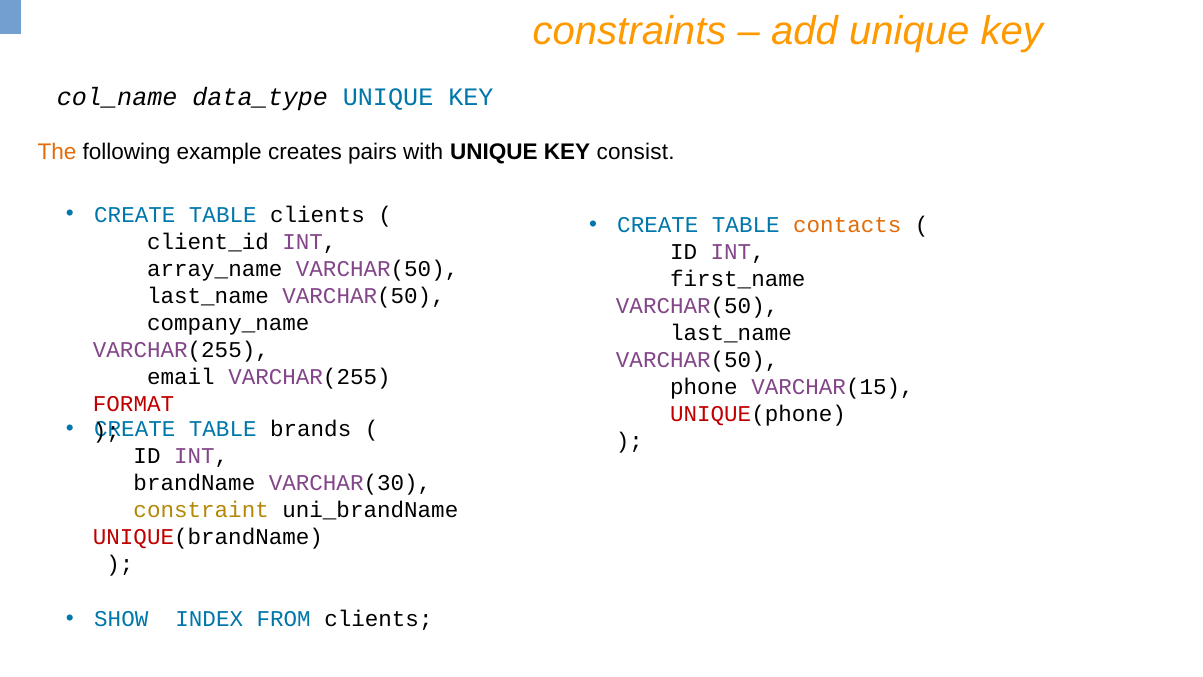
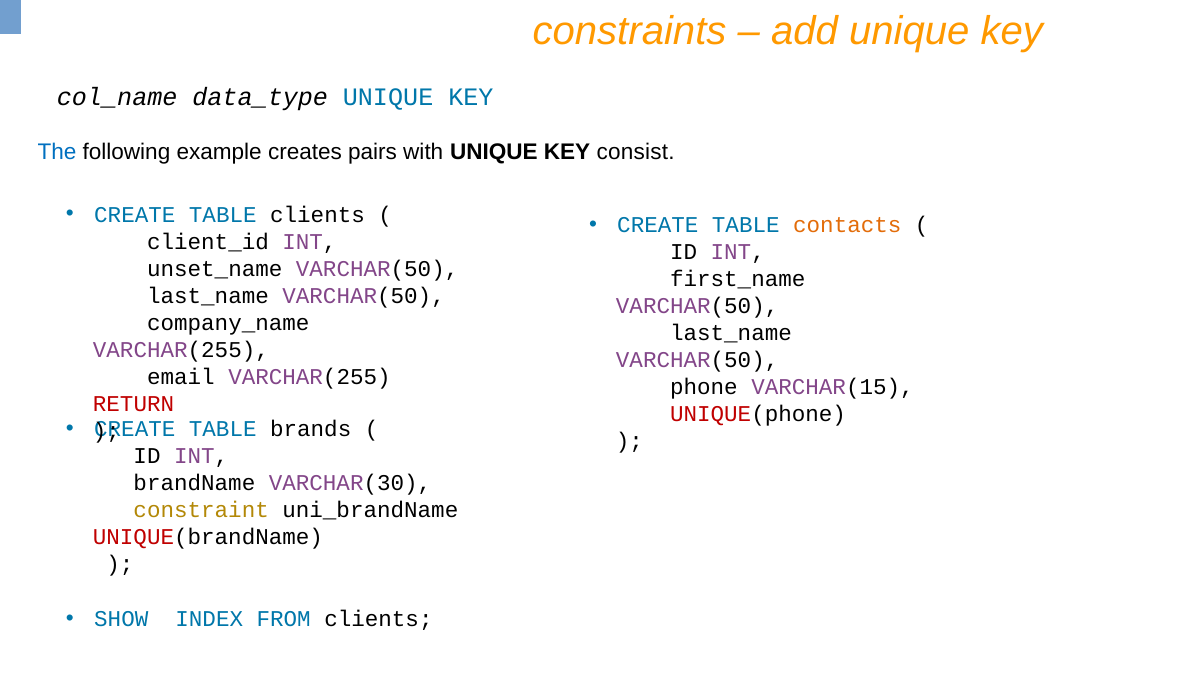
The colour: orange -> blue
array_name: array_name -> unset_name
FORMAT: FORMAT -> RETURN
